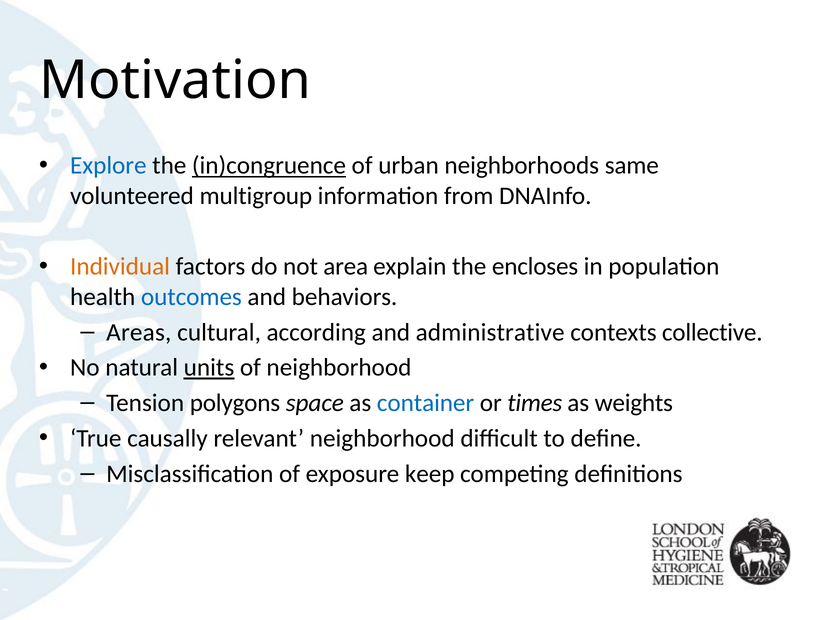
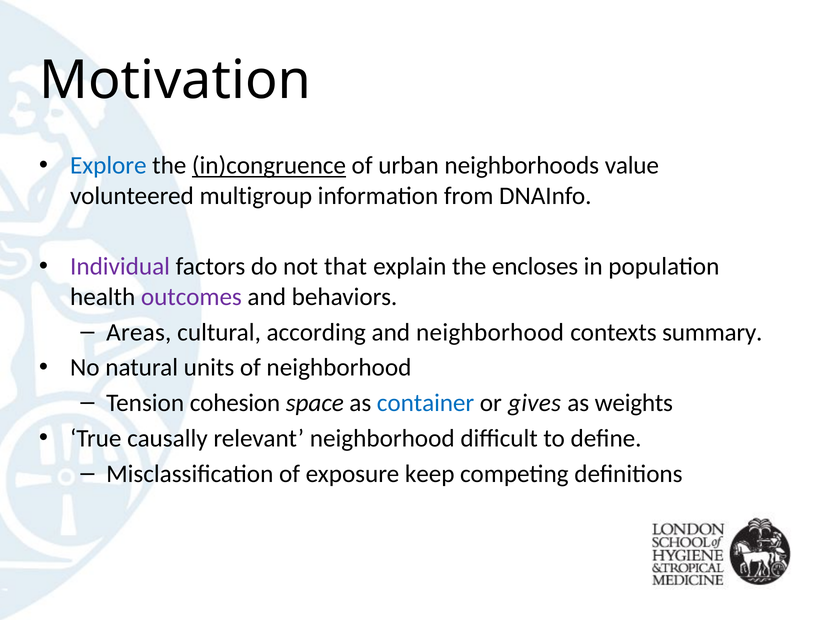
same: same -> value
Individual colour: orange -> purple
area: area -> that
outcomes colour: blue -> purple
and administrative: administrative -> neighborhood
collective: collective -> summary
units underline: present -> none
polygons: polygons -> cohesion
times: times -> gives
